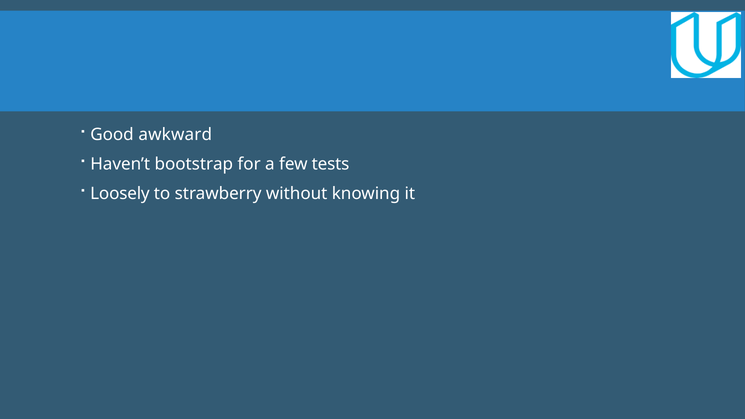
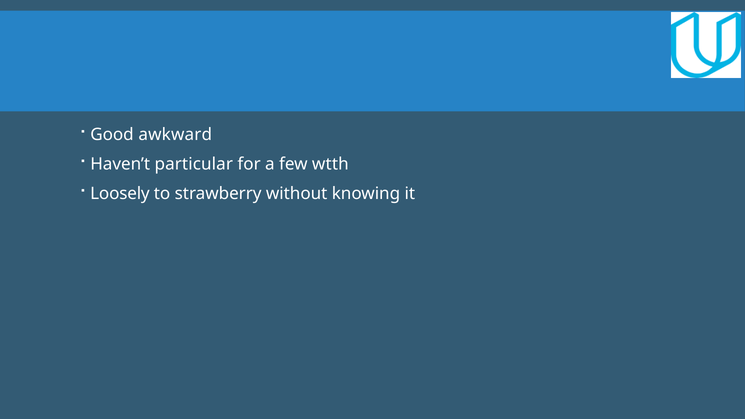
bootstrap: bootstrap -> particular
tests: tests -> wtth
